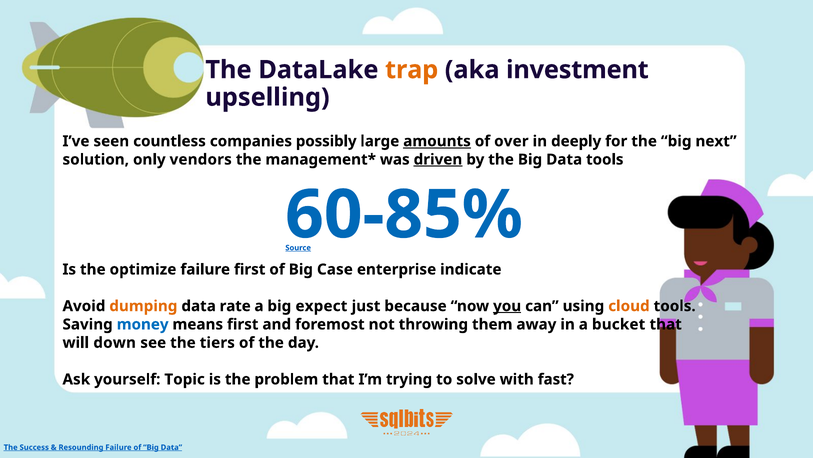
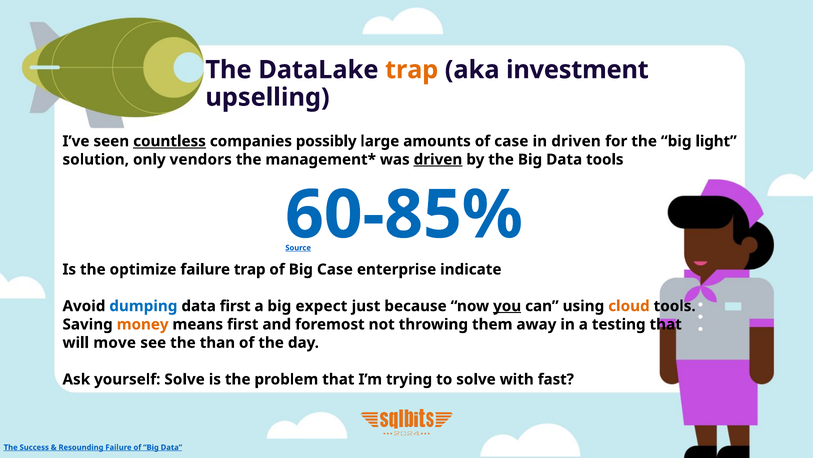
countless underline: none -> present
amounts underline: present -> none
of over: over -> case
in deeply: deeply -> driven
next: next -> light
failure first: first -> trap
dumping colour: orange -> blue
data rate: rate -> first
money colour: blue -> orange
bucket: bucket -> testing
down: down -> move
tiers: tiers -> than
yourself Topic: Topic -> Solve
